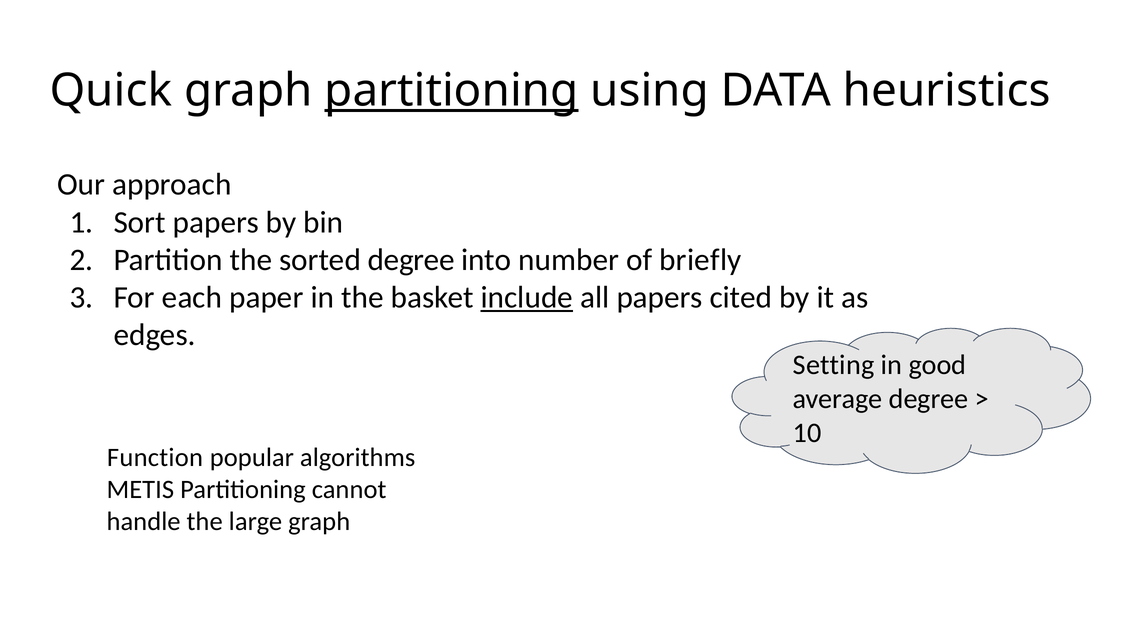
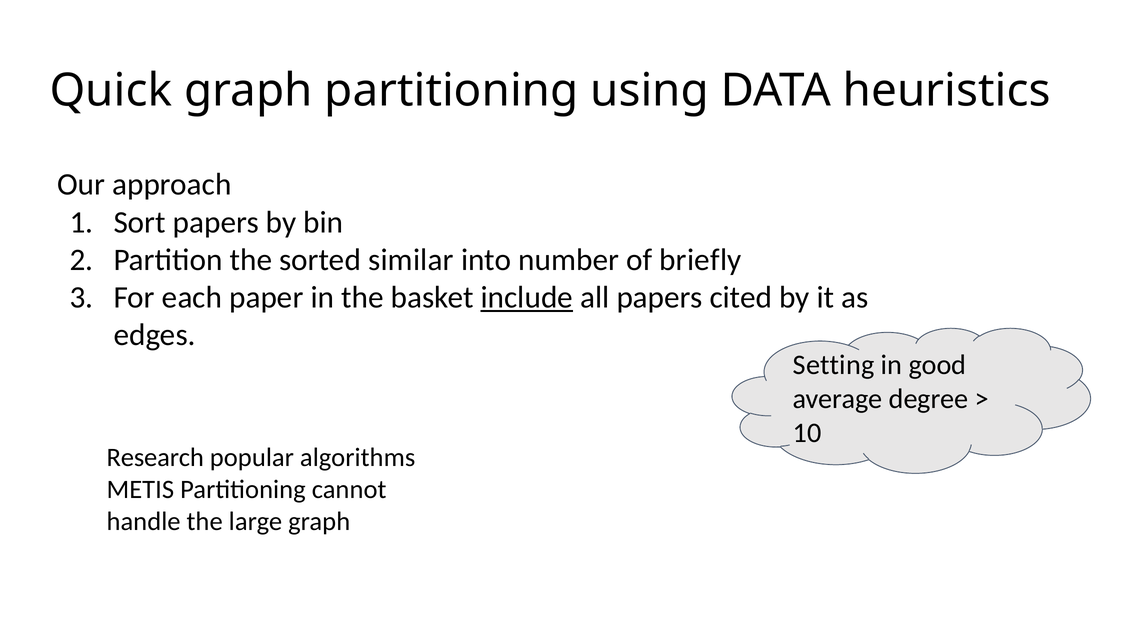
partitioning at (451, 91) underline: present -> none
sorted degree: degree -> similar
Function: Function -> Research
